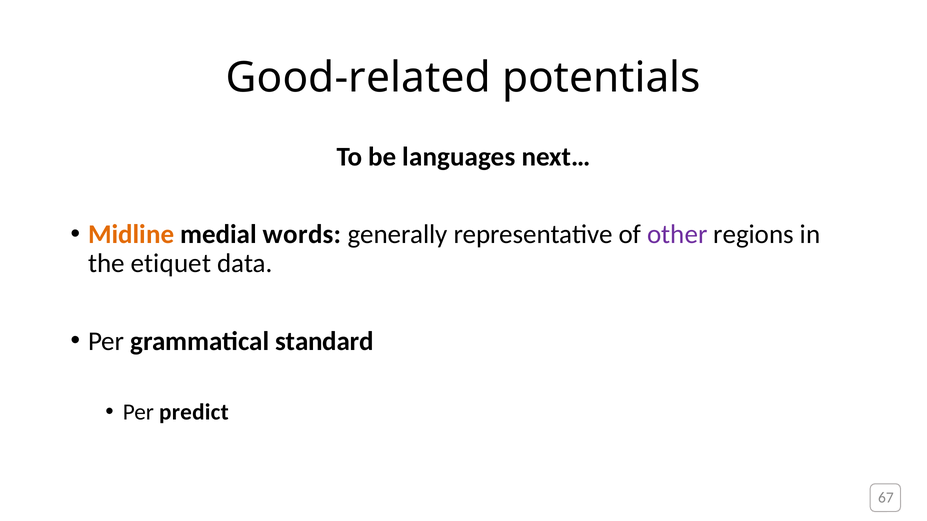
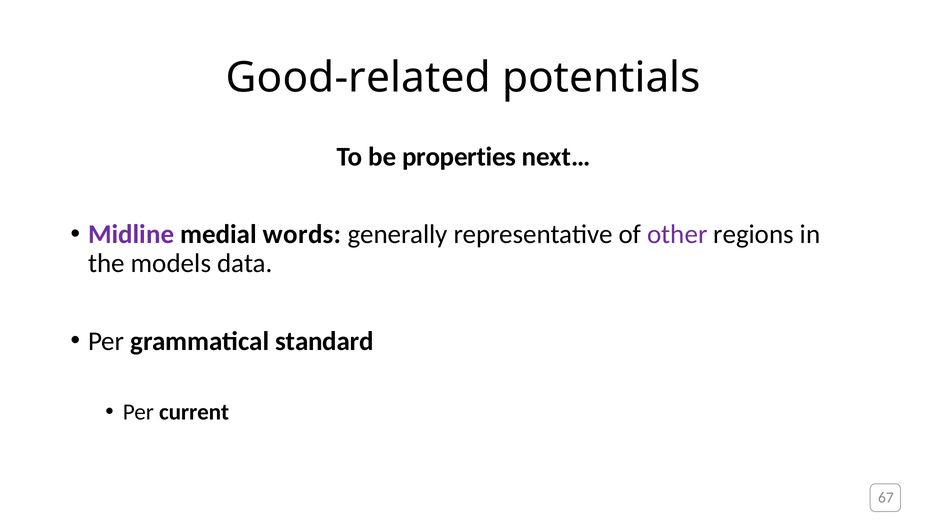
languages: languages -> properties
Midline colour: orange -> purple
etiquet: etiquet -> models
predict: predict -> current
